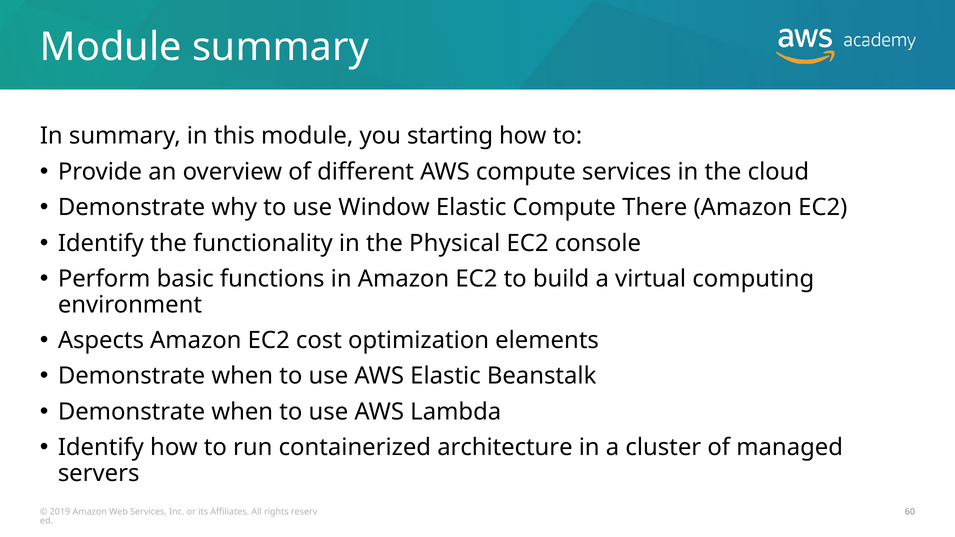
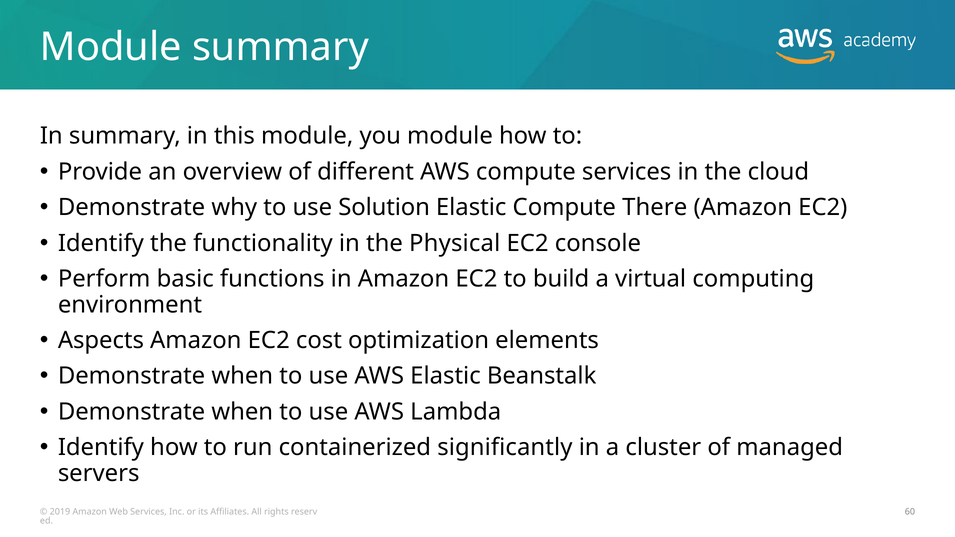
you starting: starting -> module
Window: Window -> Solution
architecture: architecture -> significantly
